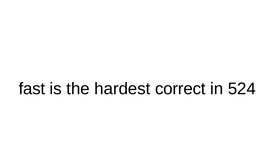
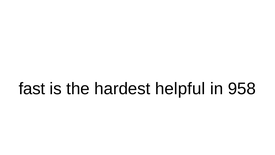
correct: correct -> helpful
524: 524 -> 958
